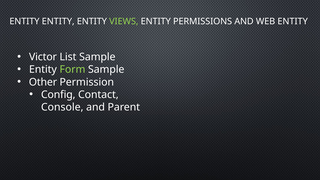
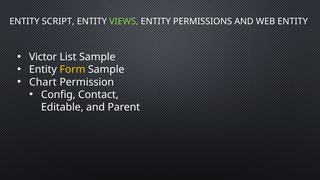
ENTITY at (58, 21): ENTITY -> SCRIPT
Form colour: light green -> yellow
Other: Other -> Chart
Console: Console -> Editable
